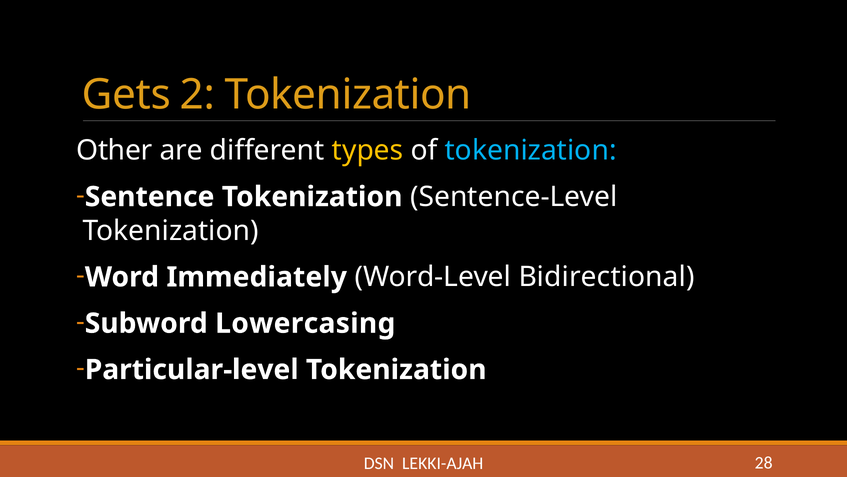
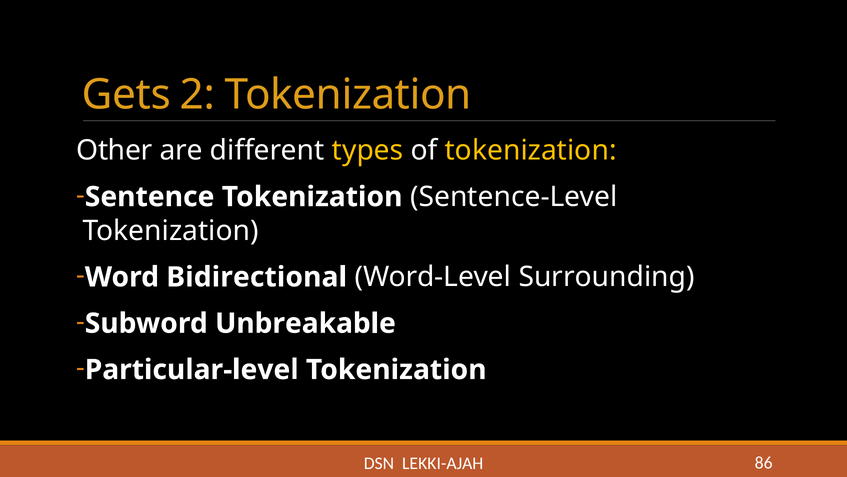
tokenization at (531, 150) colour: light blue -> yellow
Immediately: Immediately -> Bidirectional
Bidirectional: Bidirectional -> Surrounding
Lowercasing: Lowercasing -> Unbreakable
28: 28 -> 86
